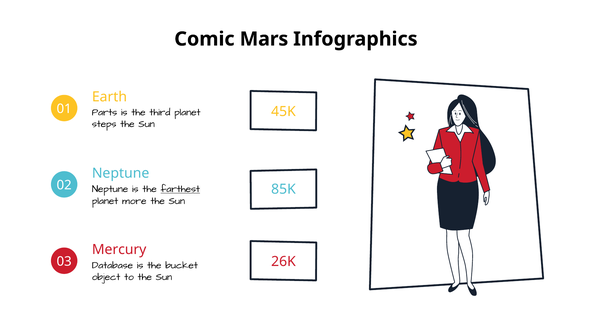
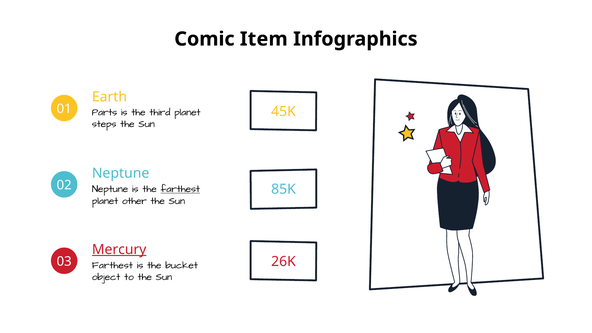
Mars: Mars -> Item
more: more -> other
Mercury underline: none -> present
Database at (112, 265): Database -> Farthest
